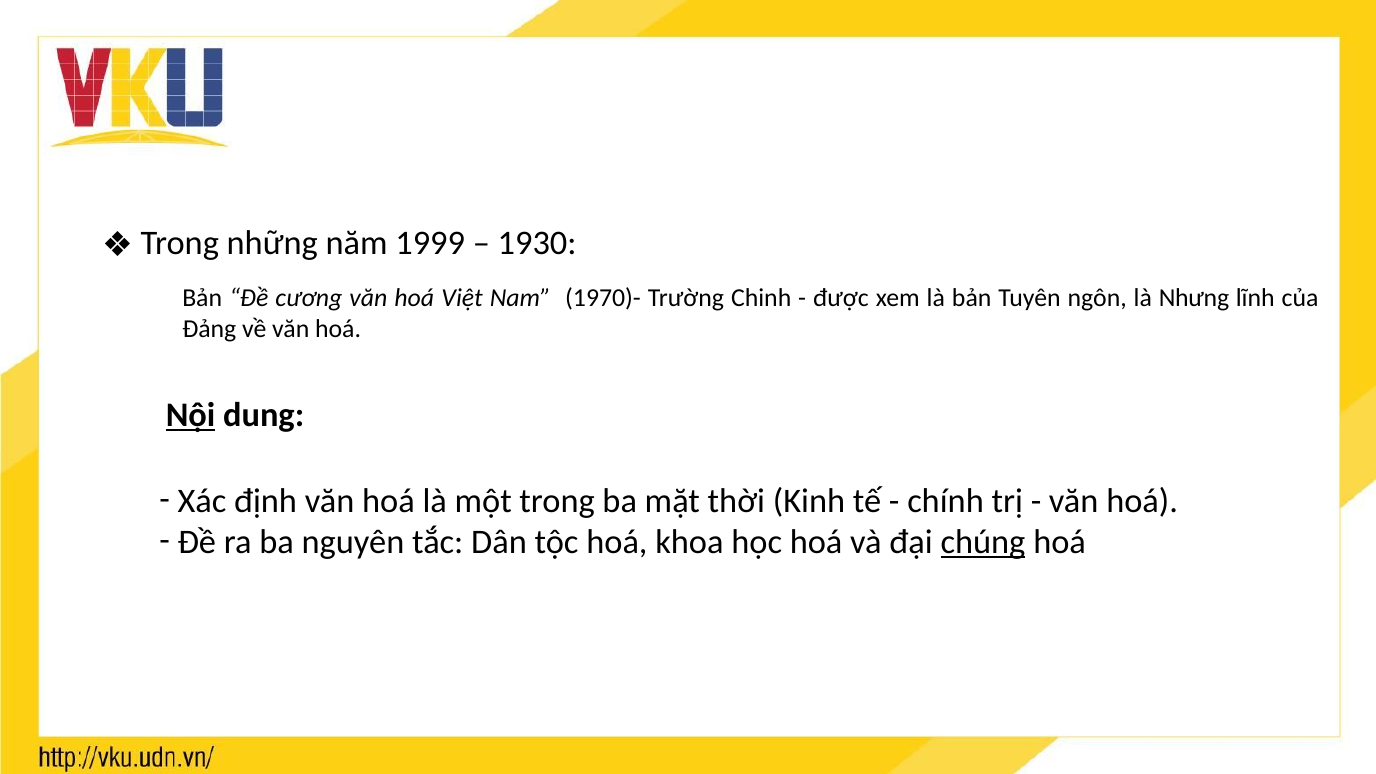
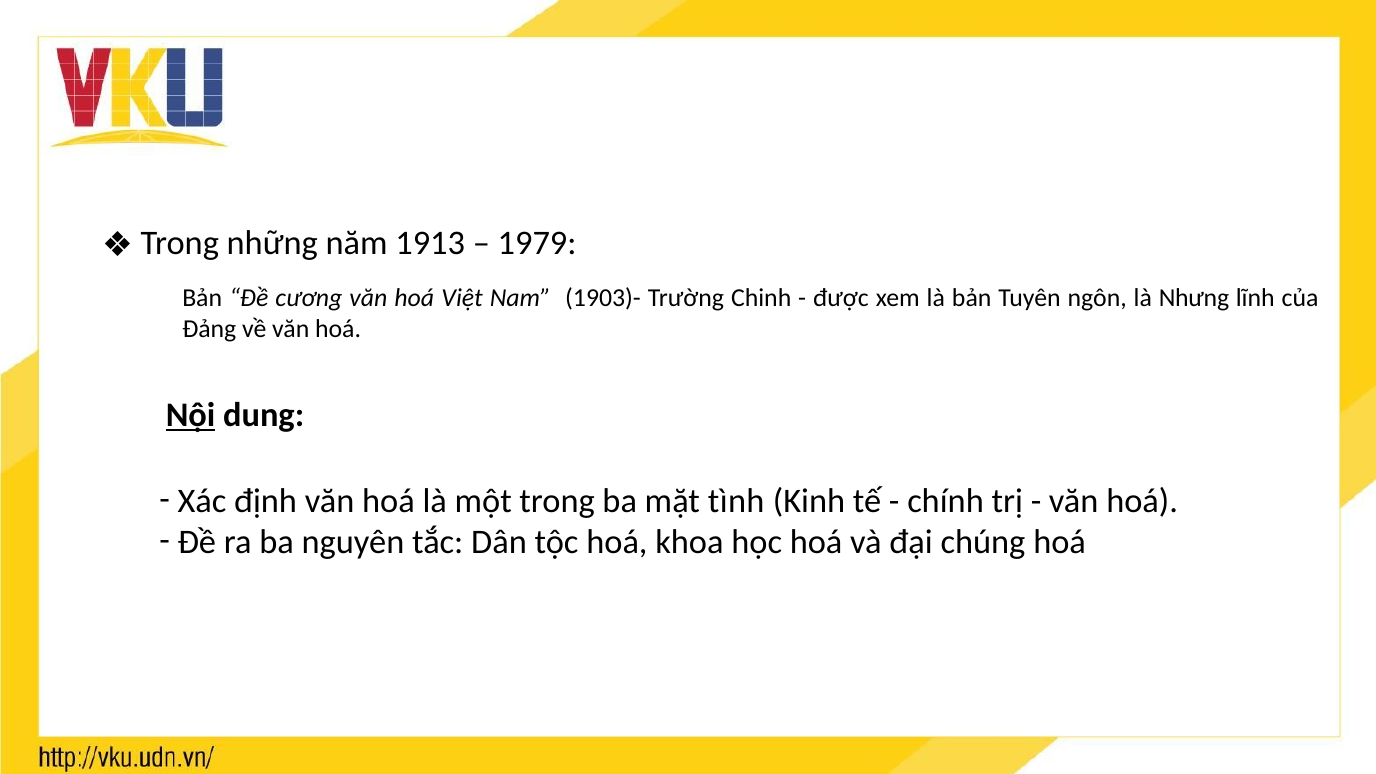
1999: 1999 -> 1913
1930: 1930 -> 1979
1970)-: 1970)- -> 1903)-
thời: thời -> tình
chúng underline: present -> none
